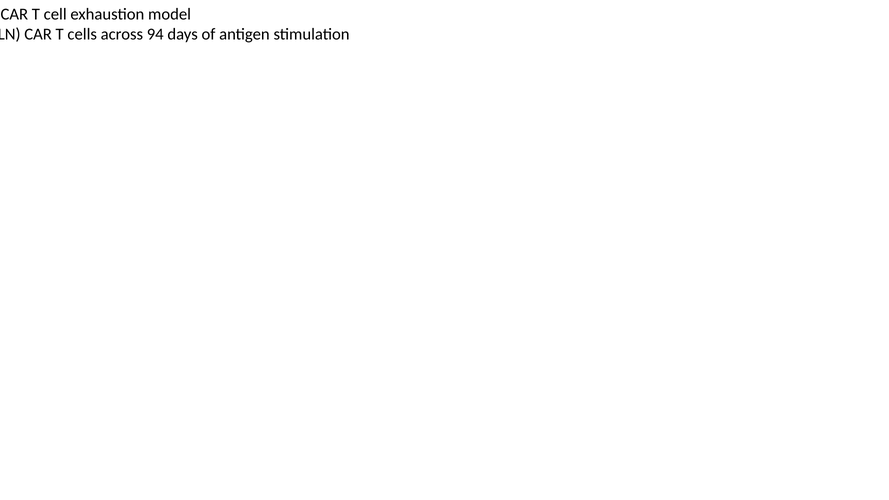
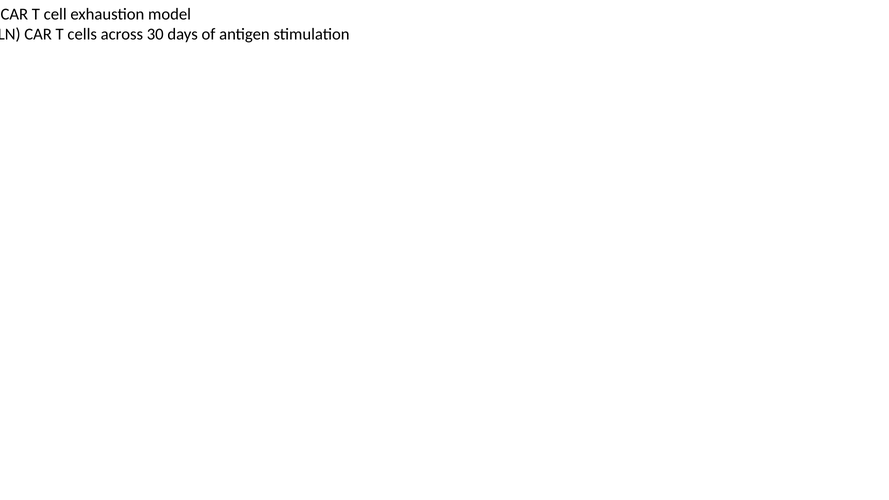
94: 94 -> 30
